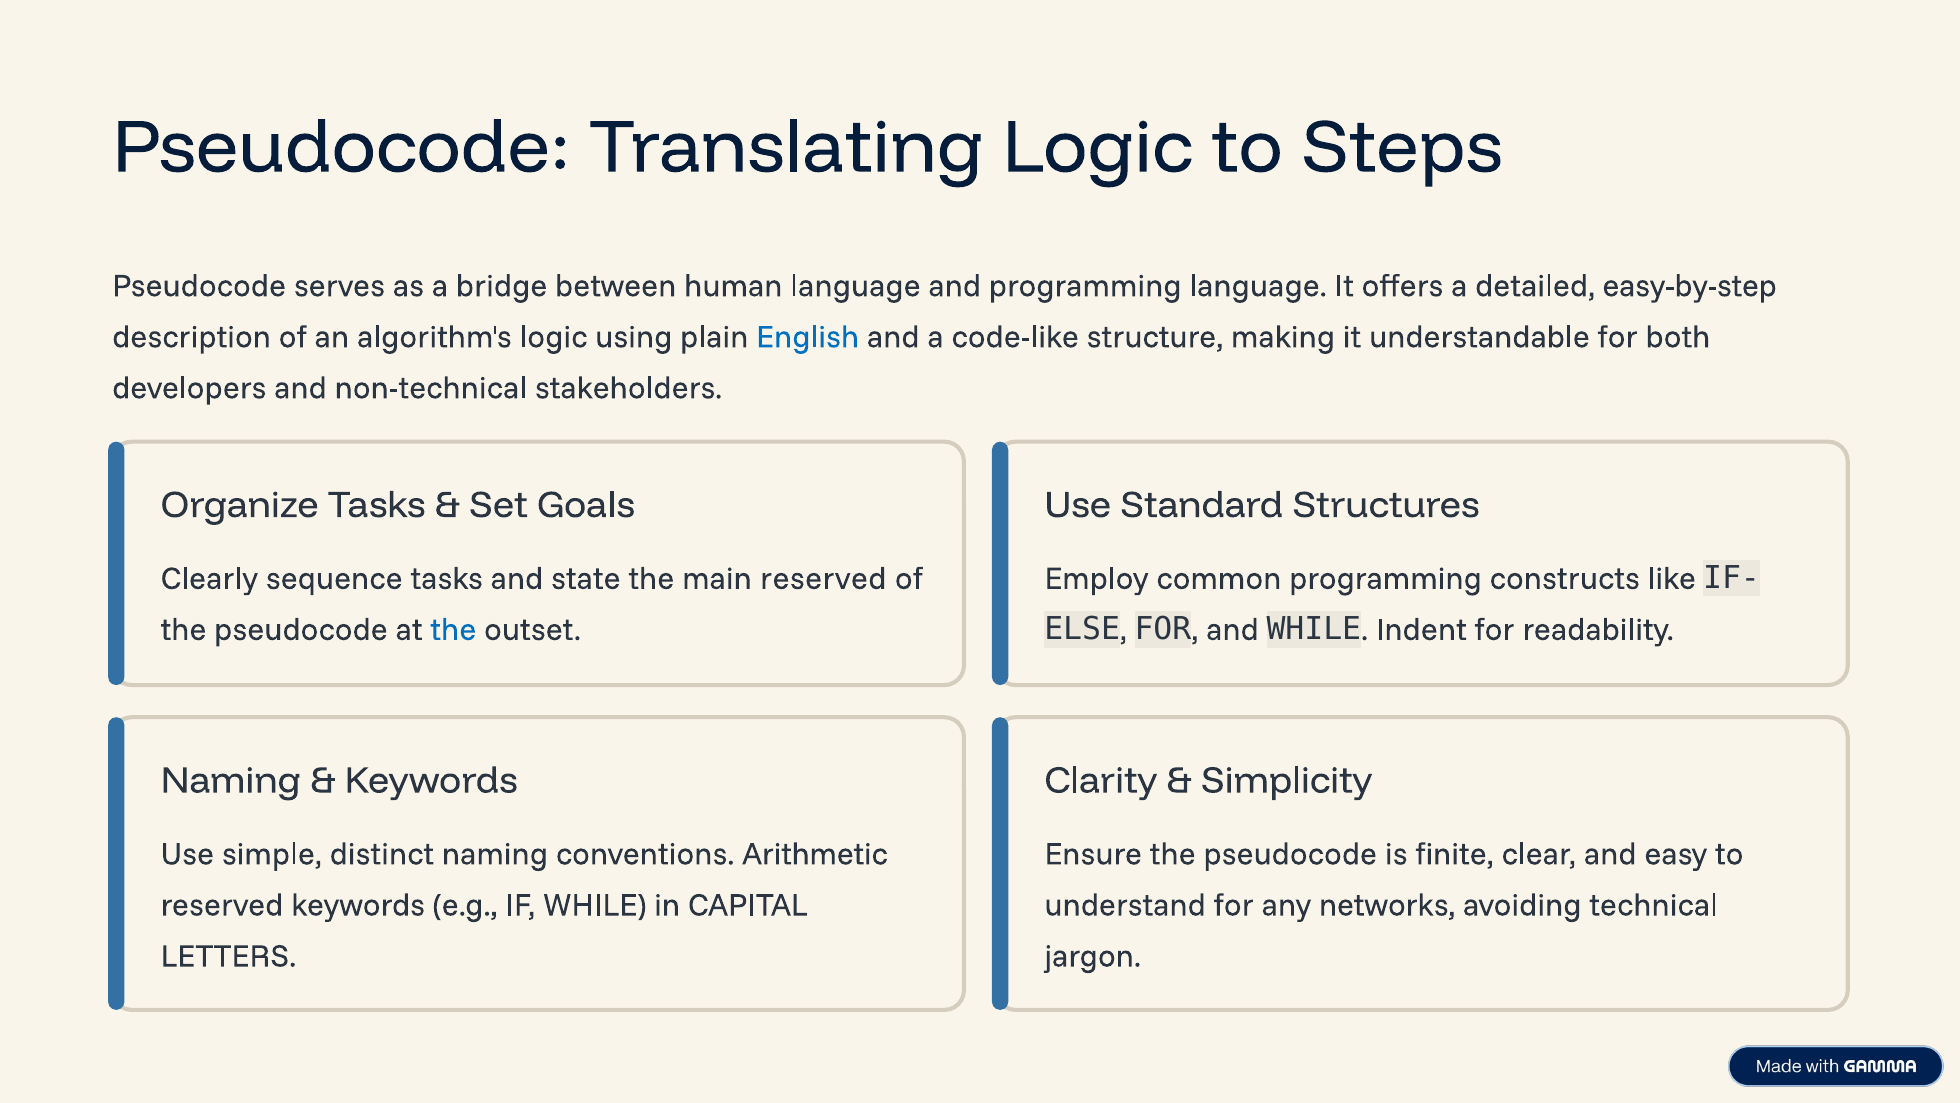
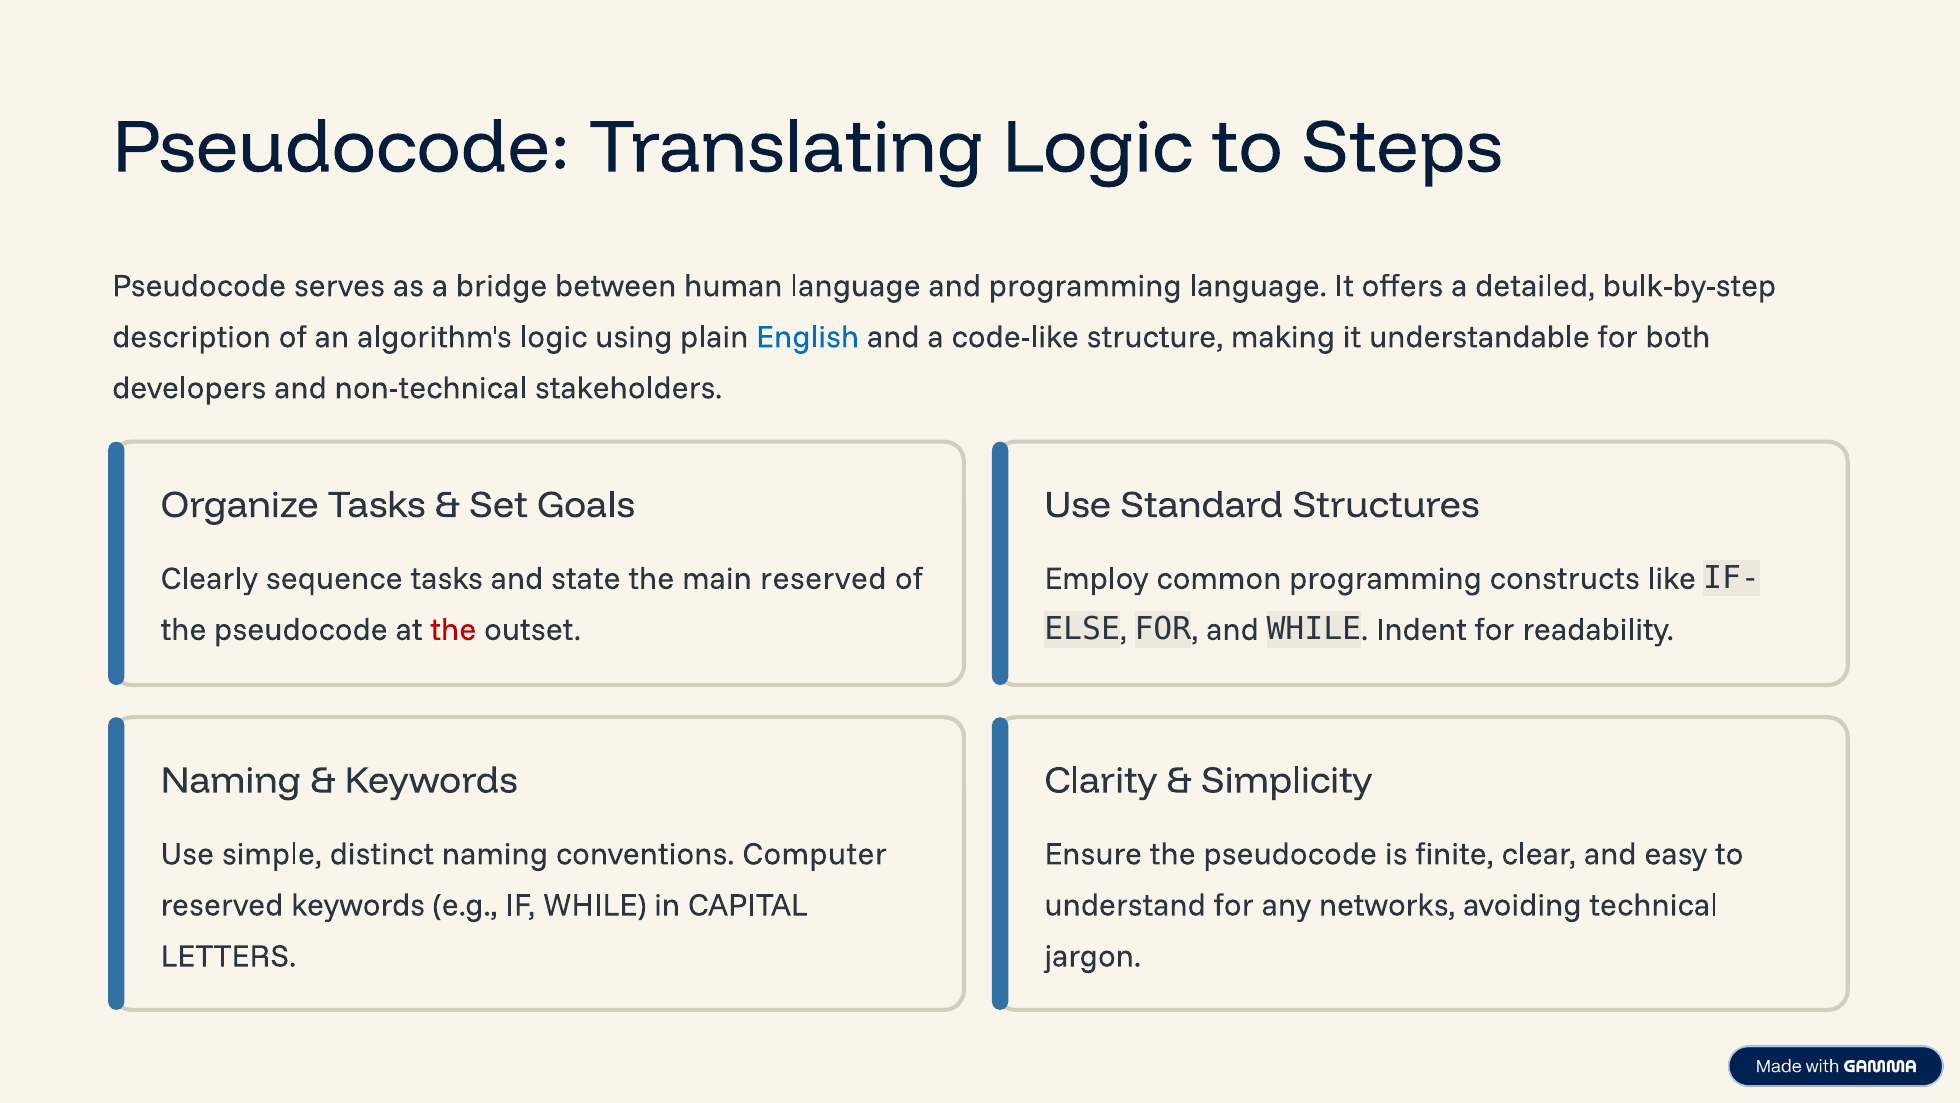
easy-by-step: easy-by-step -> bulk-by-step
the at (453, 629) colour: blue -> red
Arithmetic: Arithmetic -> Computer
